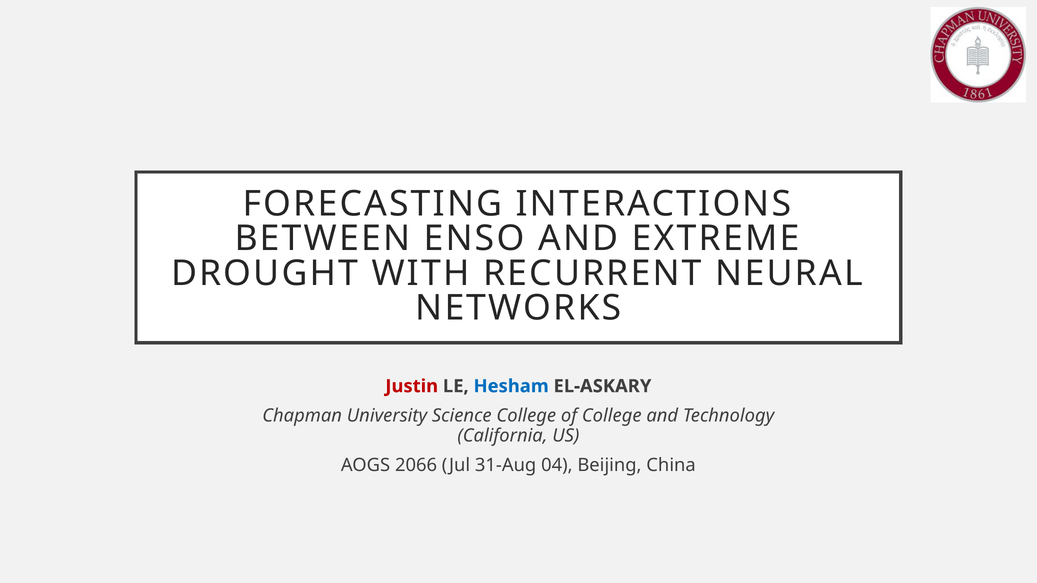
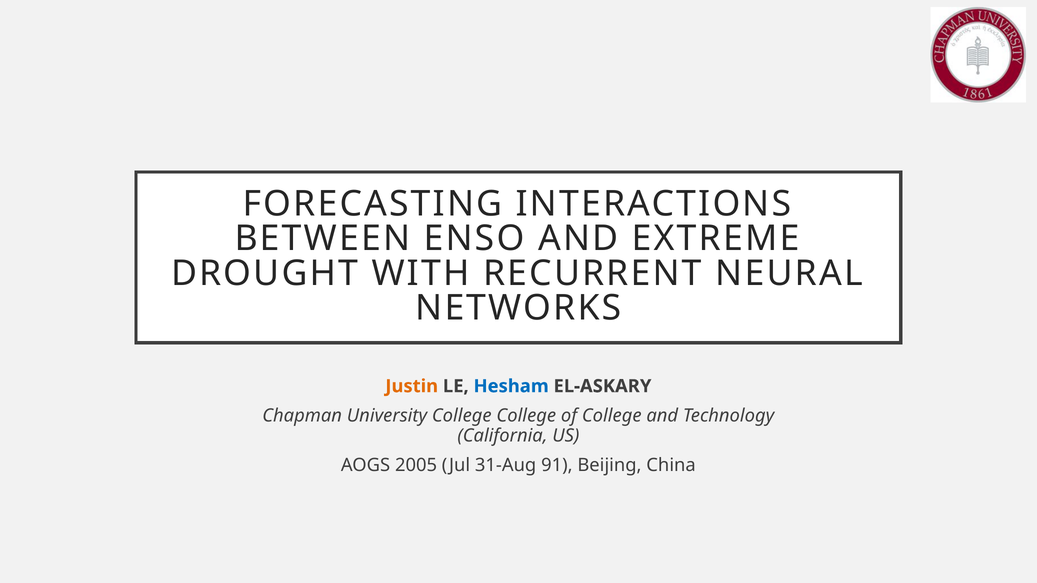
Justin colour: red -> orange
University Science: Science -> College
2066: 2066 -> 2005
04: 04 -> 91
